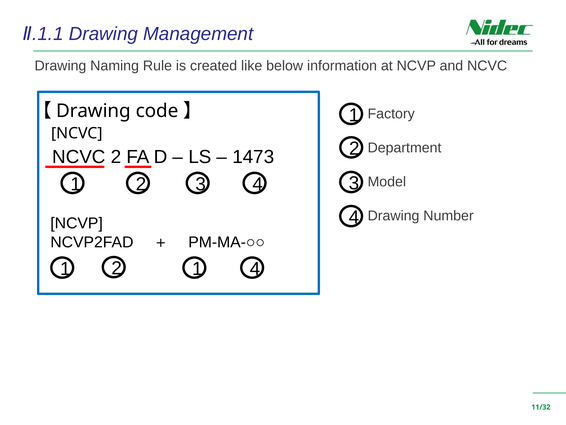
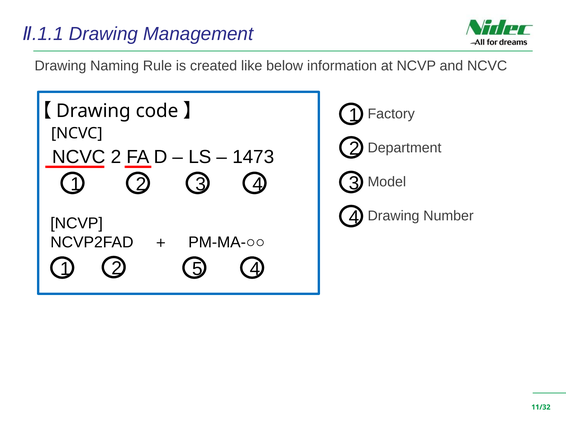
2 1: 1 -> 5
